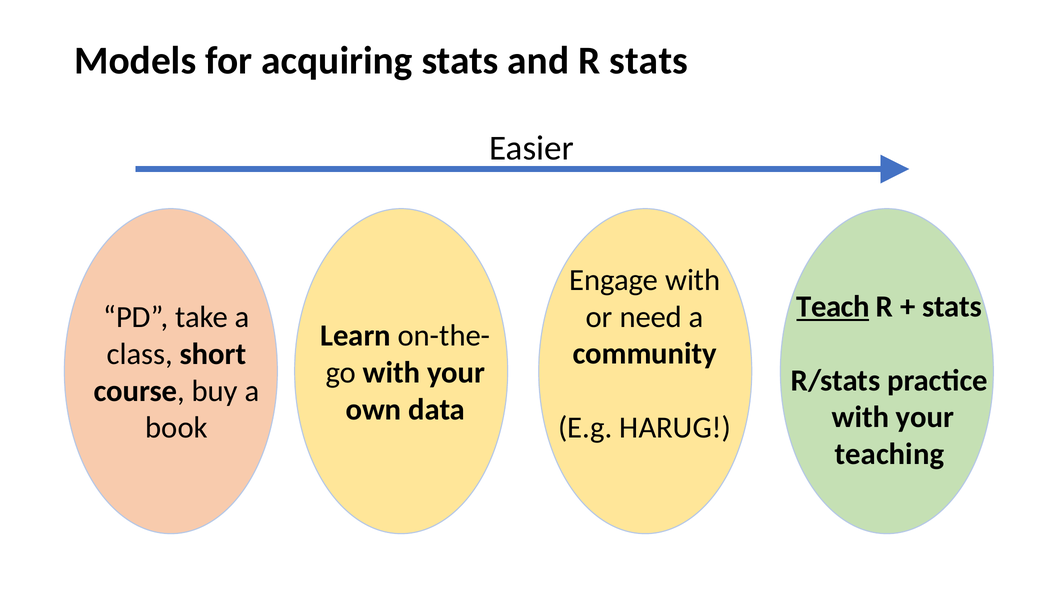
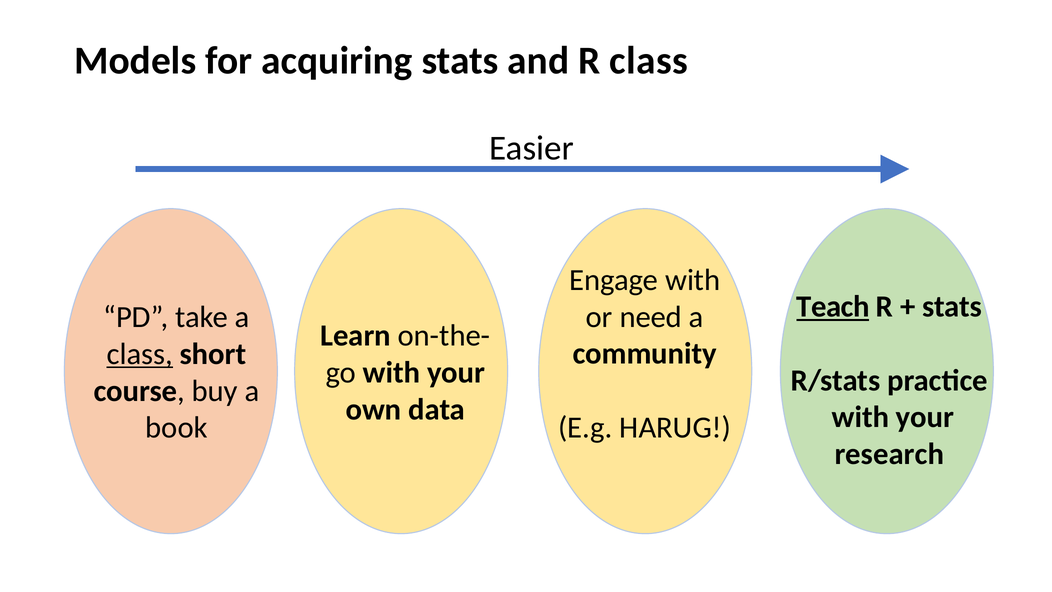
R stats: stats -> class
class at (140, 354) underline: none -> present
teaching: teaching -> research
